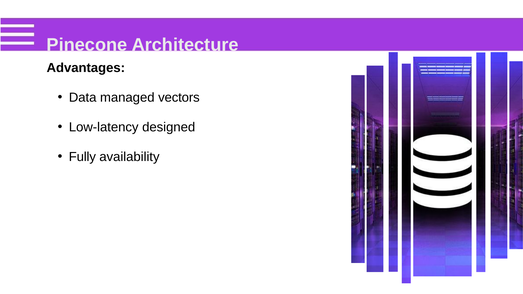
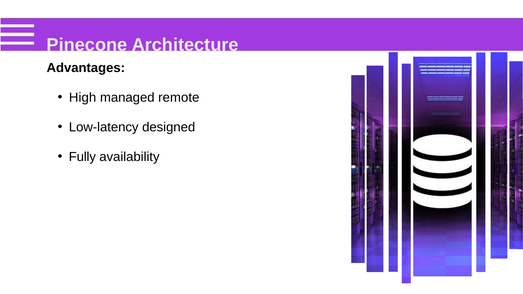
Data: Data -> High
vectors: vectors -> remote
